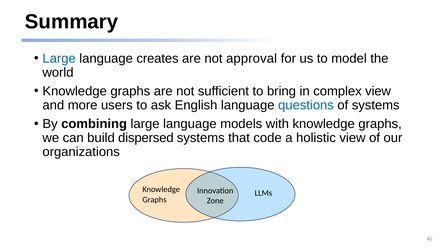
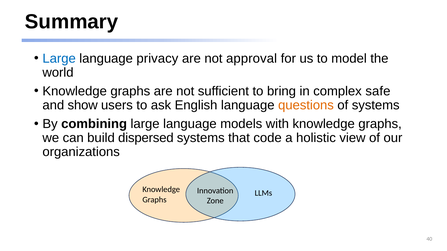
creates: creates -> privacy
complex view: view -> safe
more: more -> show
questions colour: blue -> orange
